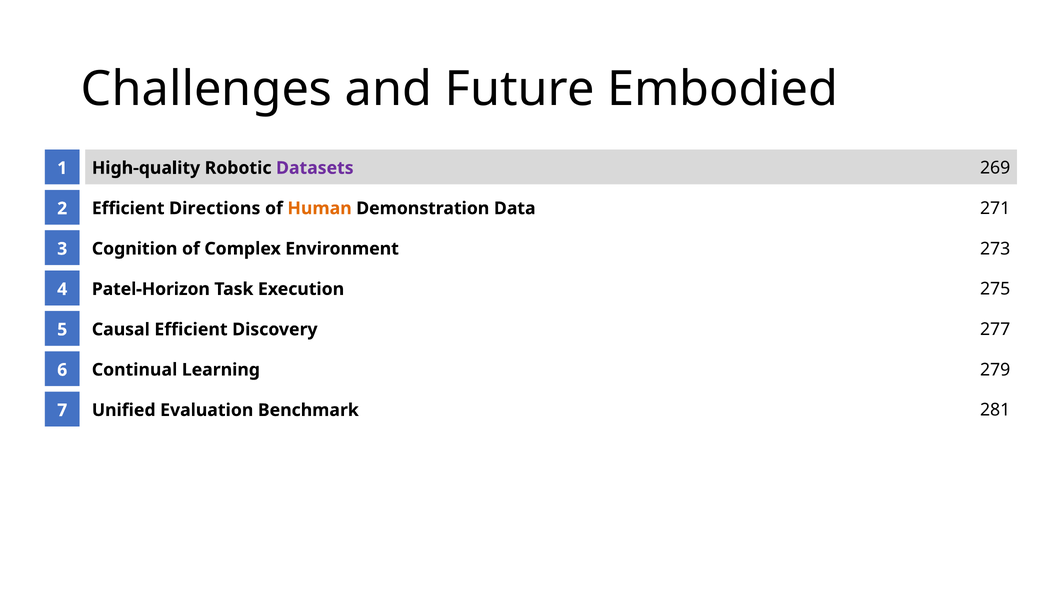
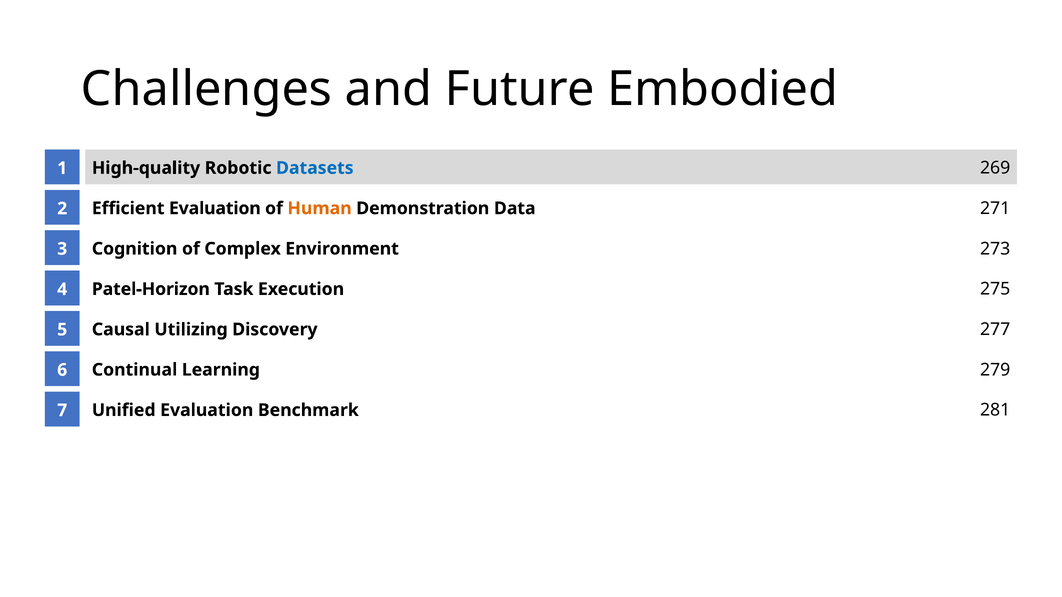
Datasets colour: purple -> blue
Efficient Directions: Directions -> Evaluation
Causal Efficient: Efficient -> Utilizing
